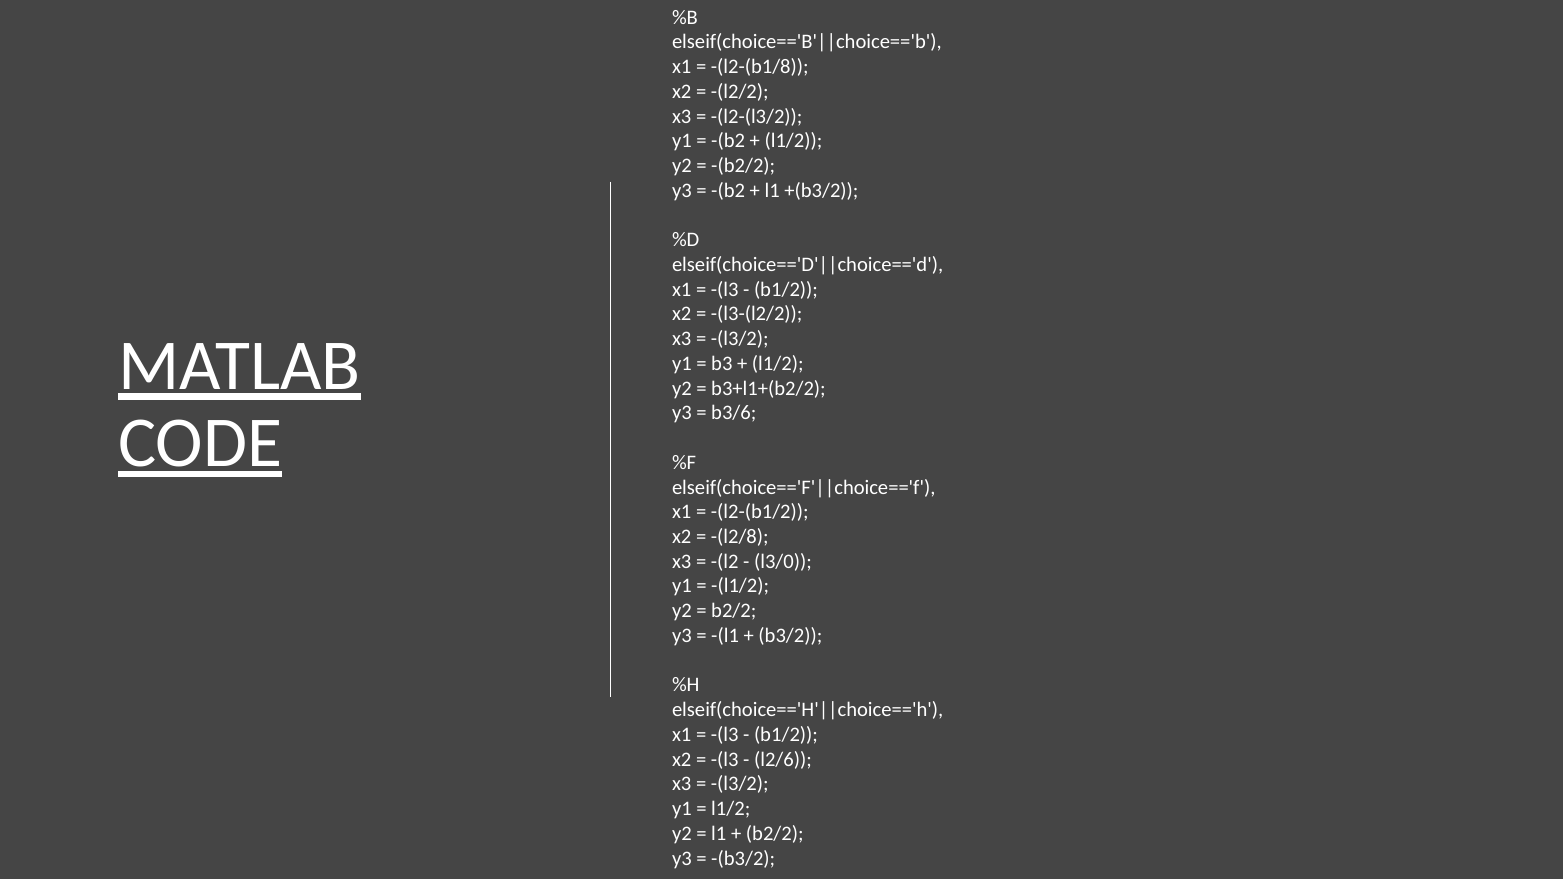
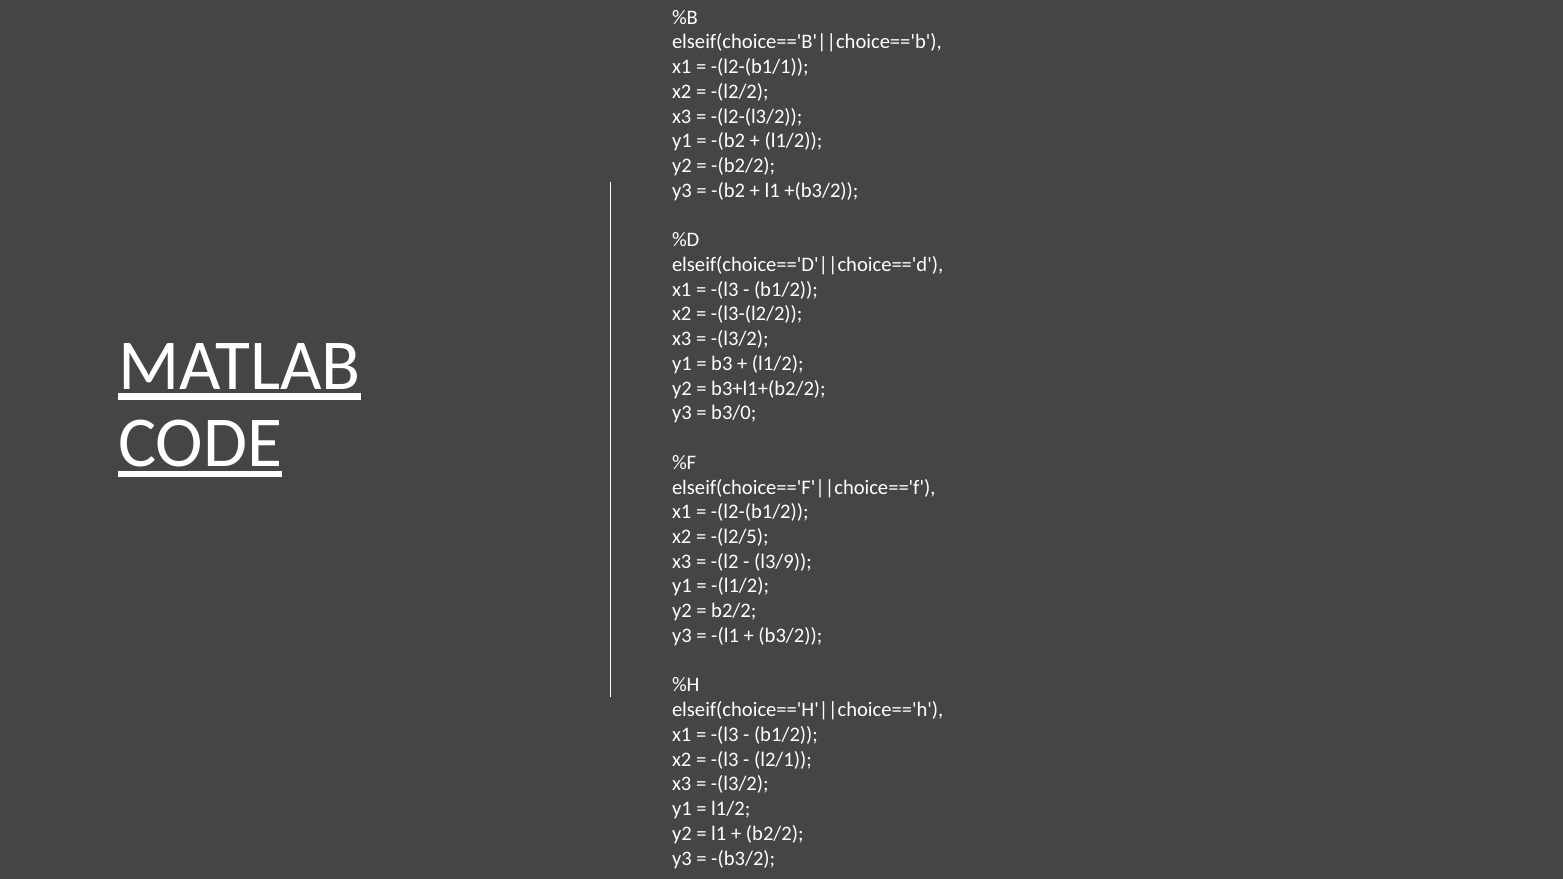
-(l2-(b1/8: -(l2-(b1/8 -> -(l2-(b1/1
b3/6: b3/6 -> b3/0
-(l2/8: -(l2/8 -> -(l2/5
l3/0: l3/0 -> l3/9
l2/6: l2/6 -> l2/1
